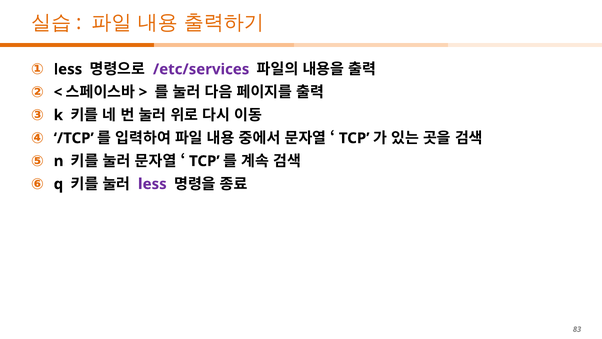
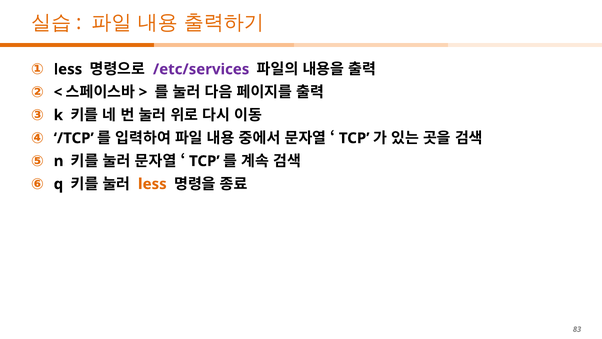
less at (152, 184) colour: purple -> orange
